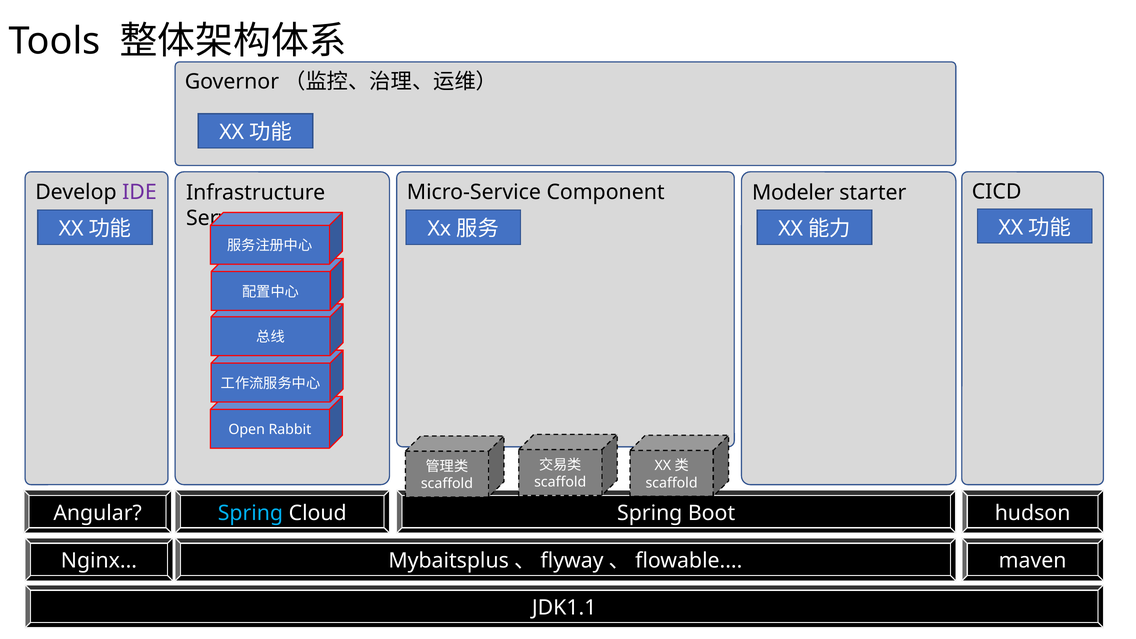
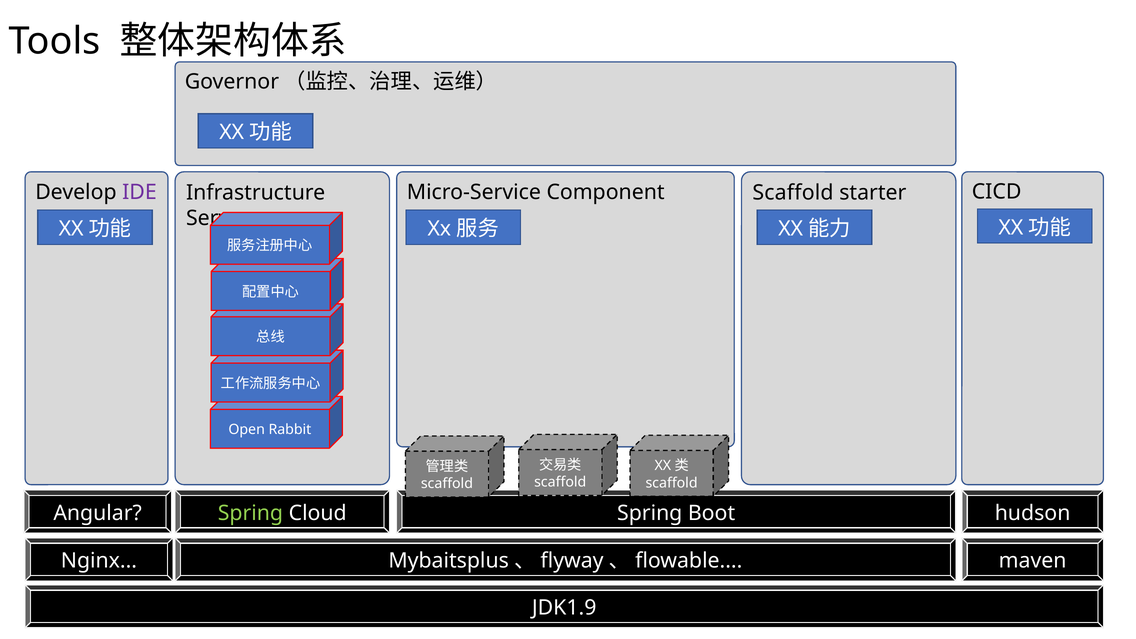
Modeler at (793, 193): Modeler -> Scaffold
Spring at (250, 513) colour: light blue -> light green
JDK1.1: JDK1.1 -> JDK1.9
